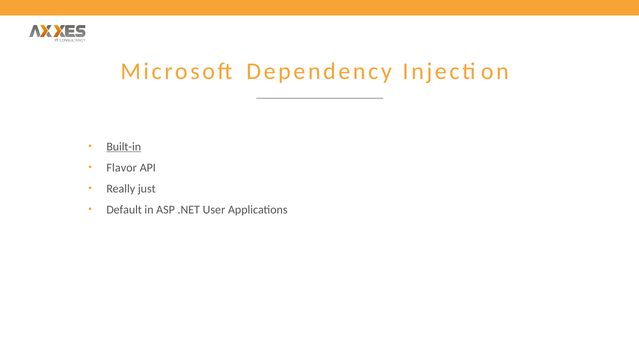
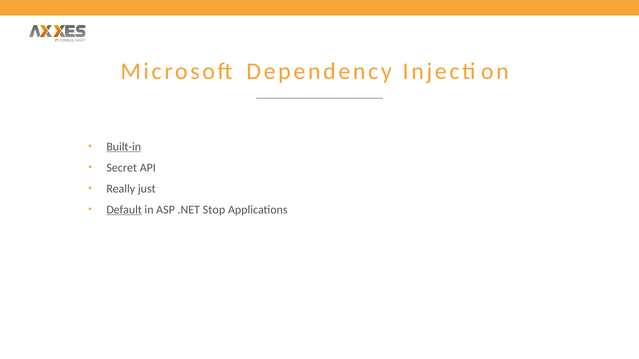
Flavor: Flavor -> Secret
Default underline: none -> present
User: User -> Stop
